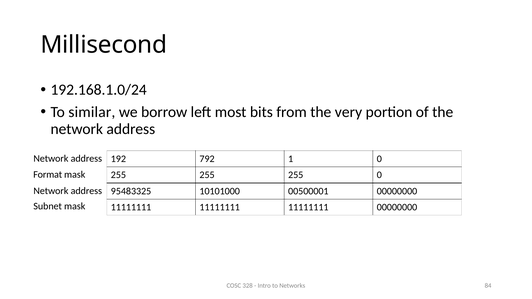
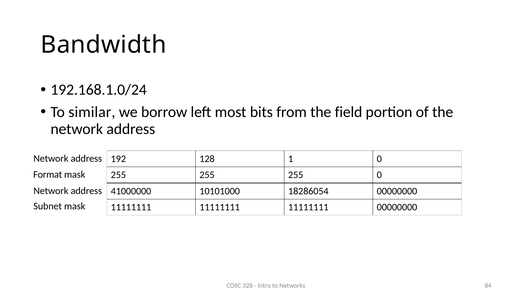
Millisecond: Millisecond -> Bandwidth
very: very -> field
792: 792 -> 128
95483325: 95483325 -> 41000000
00500001: 00500001 -> 18286054
